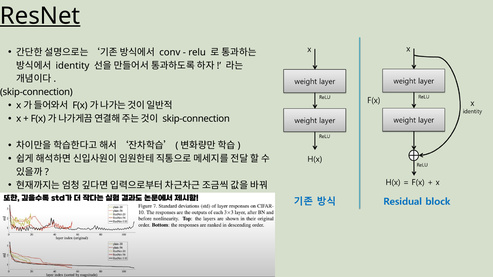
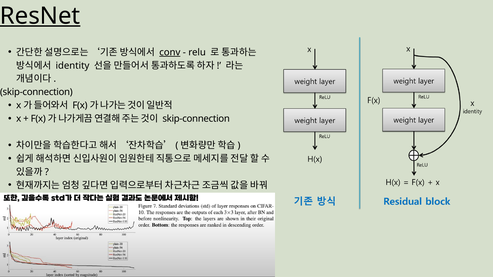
conv underline: none -> present
